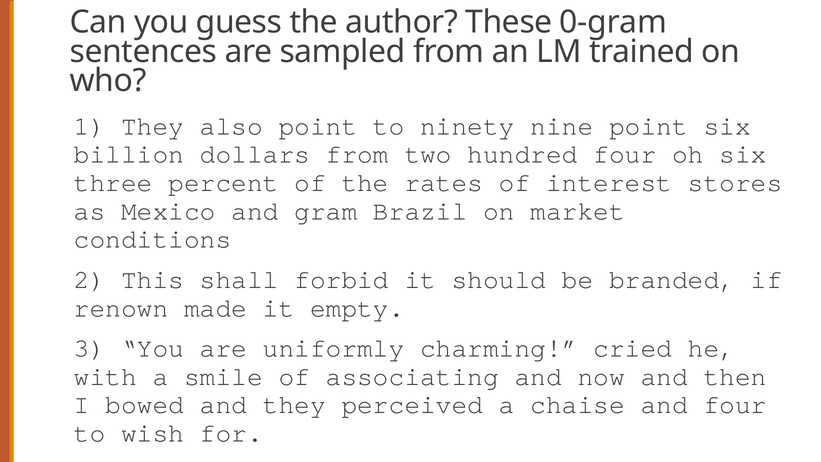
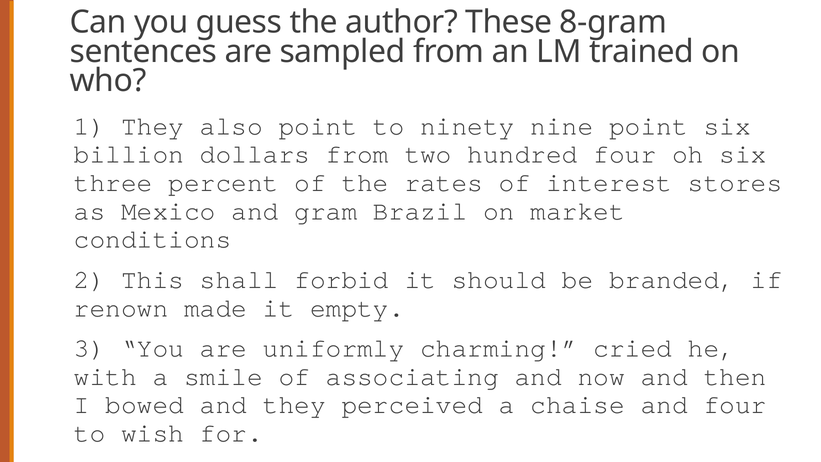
0-gram: 0-gram -> 8-gram
